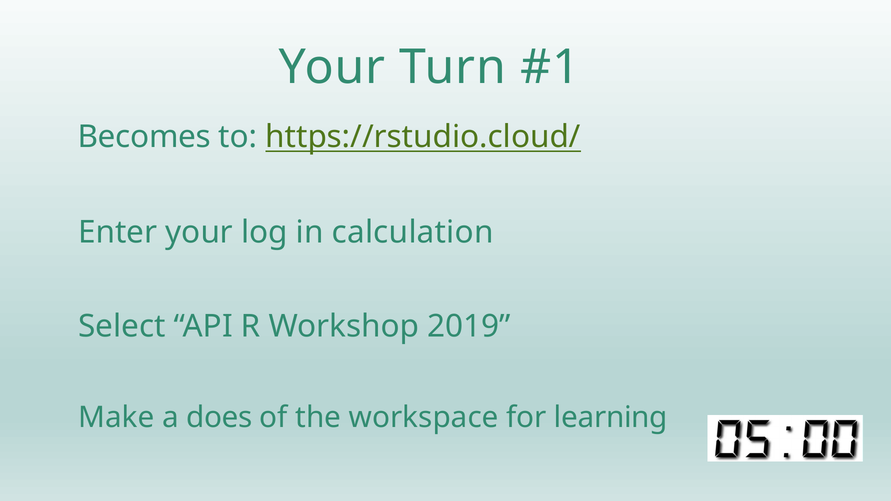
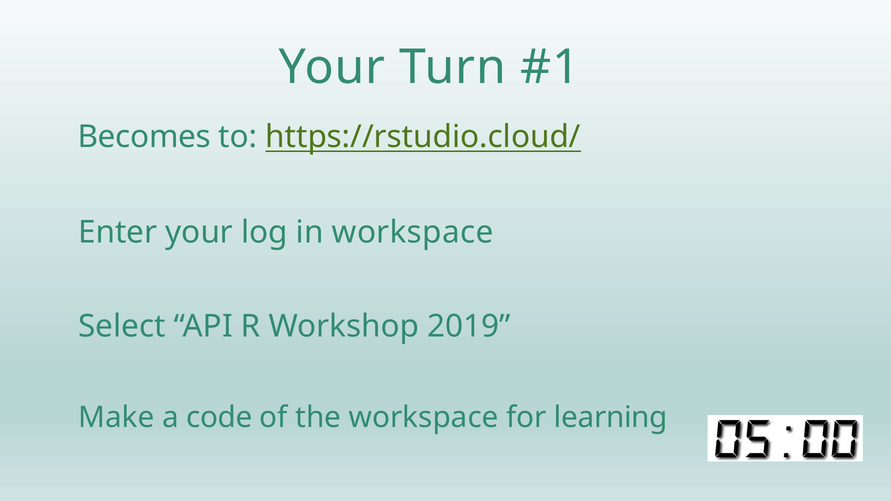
in calculation: calculation -> workspace
does: does -> code
